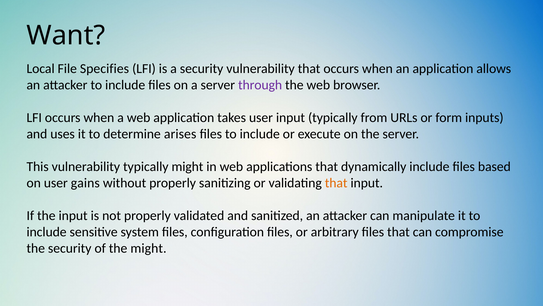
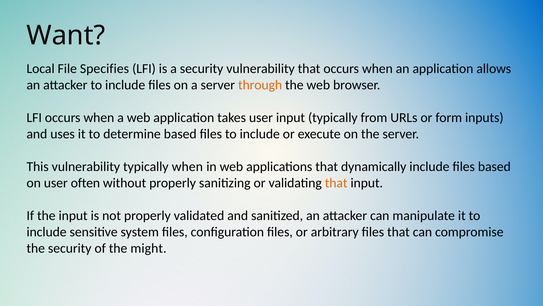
through colour: purple -> orange
determine arises: arises -> based
typically might: might -> when
gains: gains -> often
